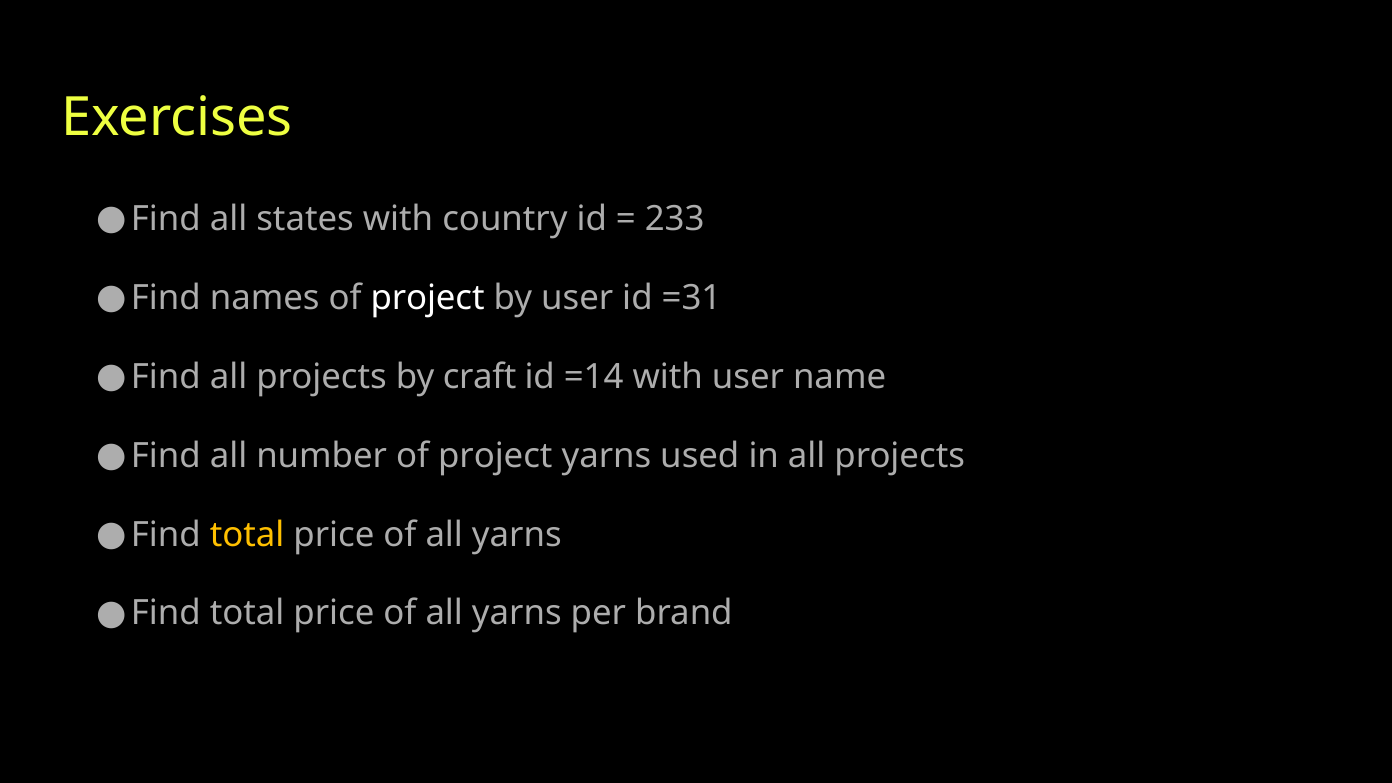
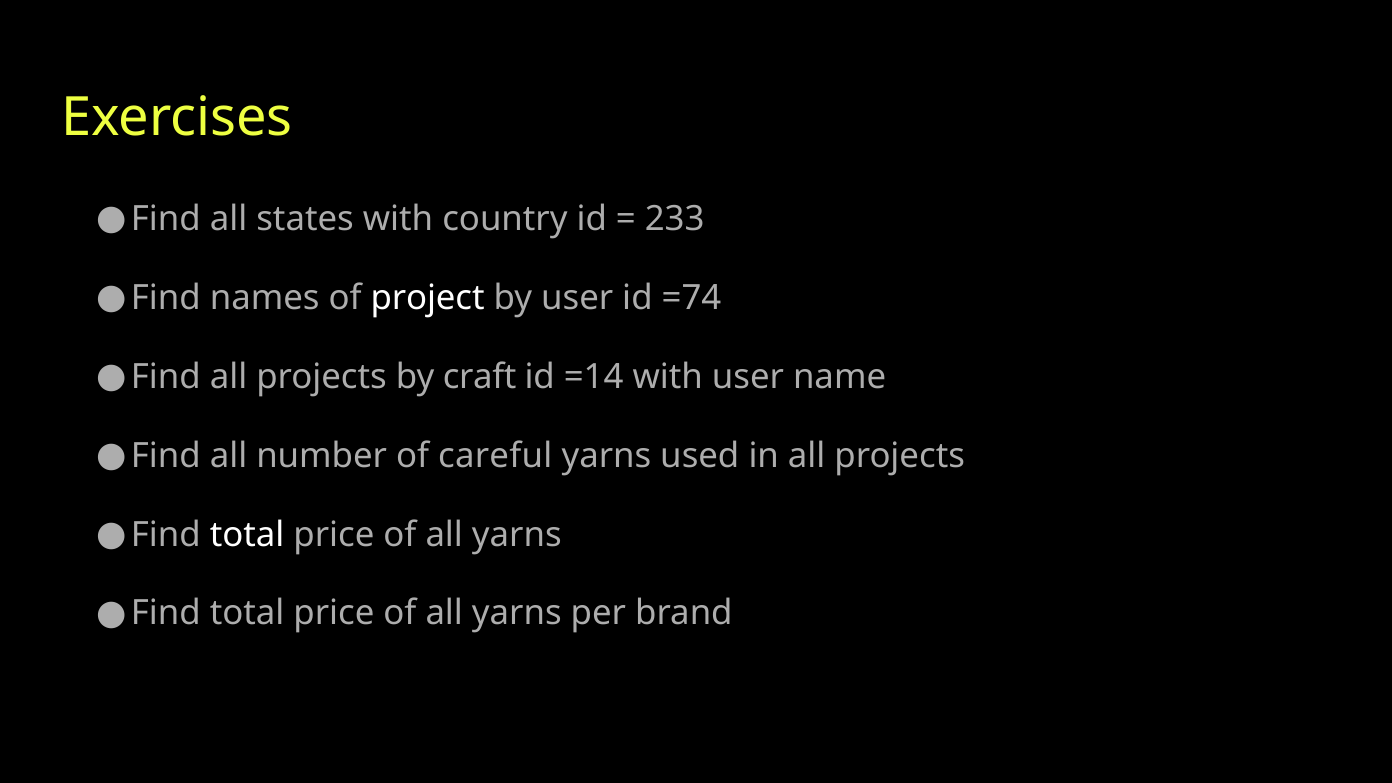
=31: =31 -> =74
number of project: project -> careful
total at (247, 535) colour: yellow -> white
